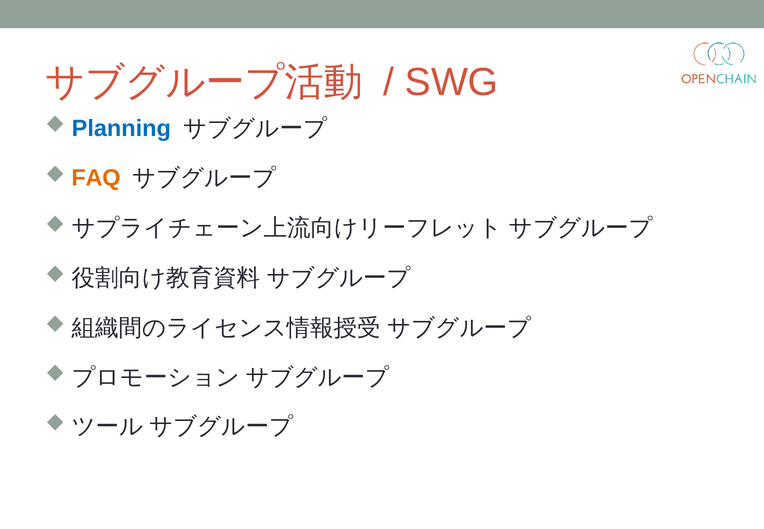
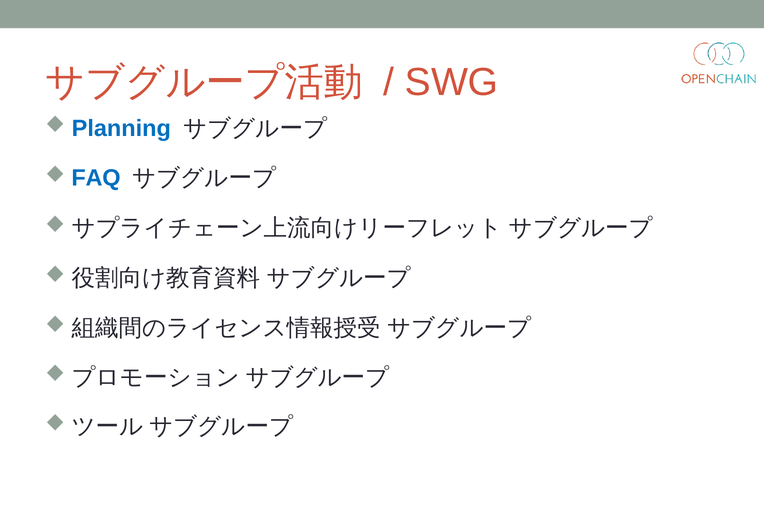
FAQ colour: orange -> blue
